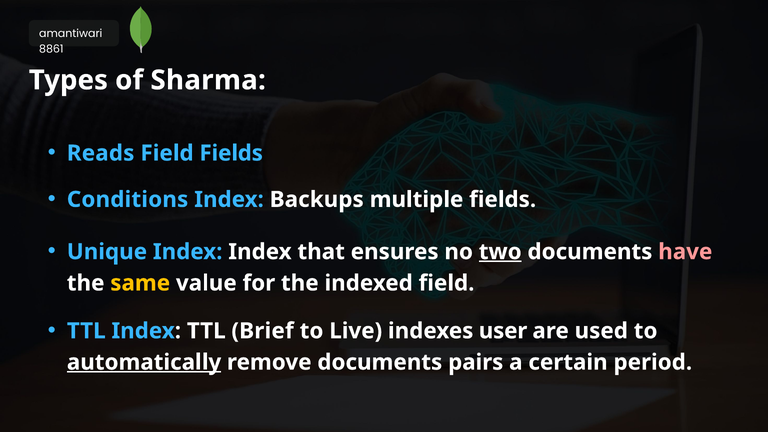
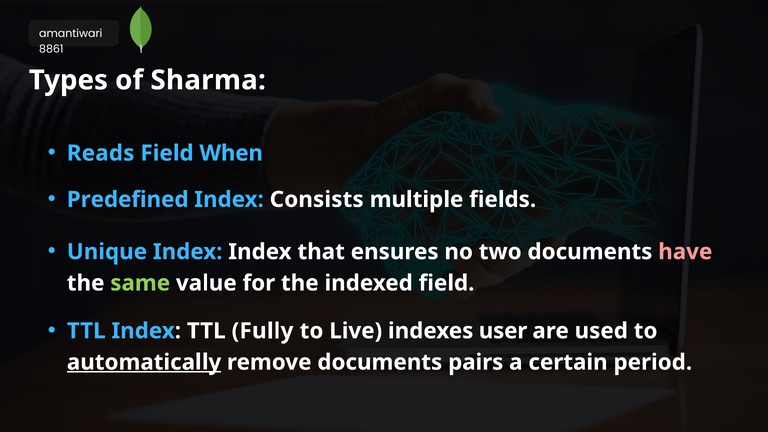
Field Fields: Fields -> When
Conditions: Conditions -> Predefined
Backups: Backups -> Consists
two underline: present -> none
same colour: yellow -> light green
Brief: Brief -> Fully
